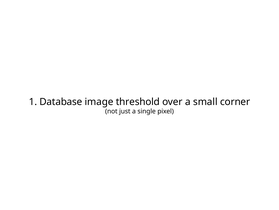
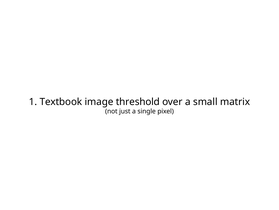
Database: Database -> Textbook
corner: corner -> matrix
